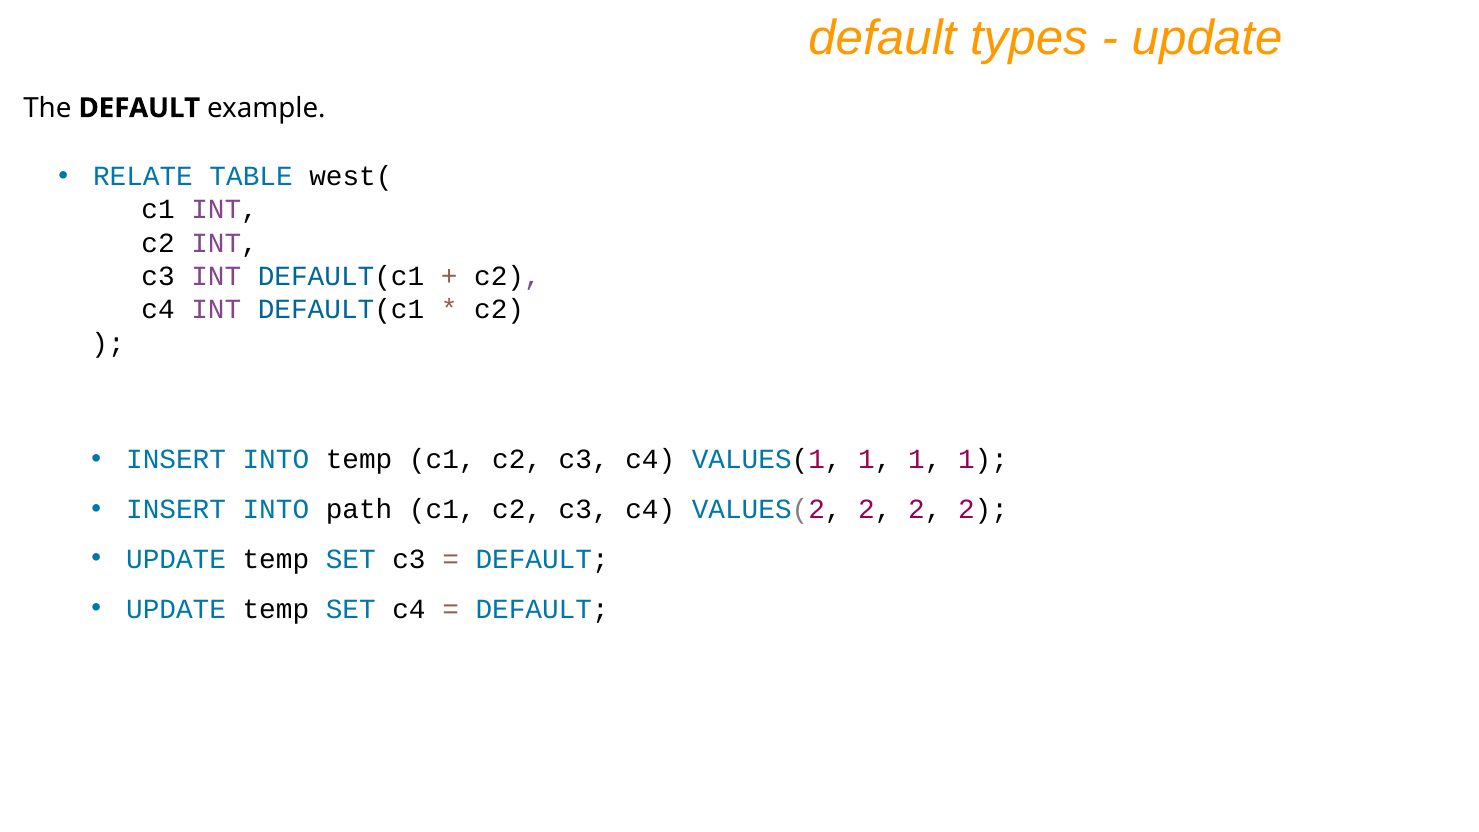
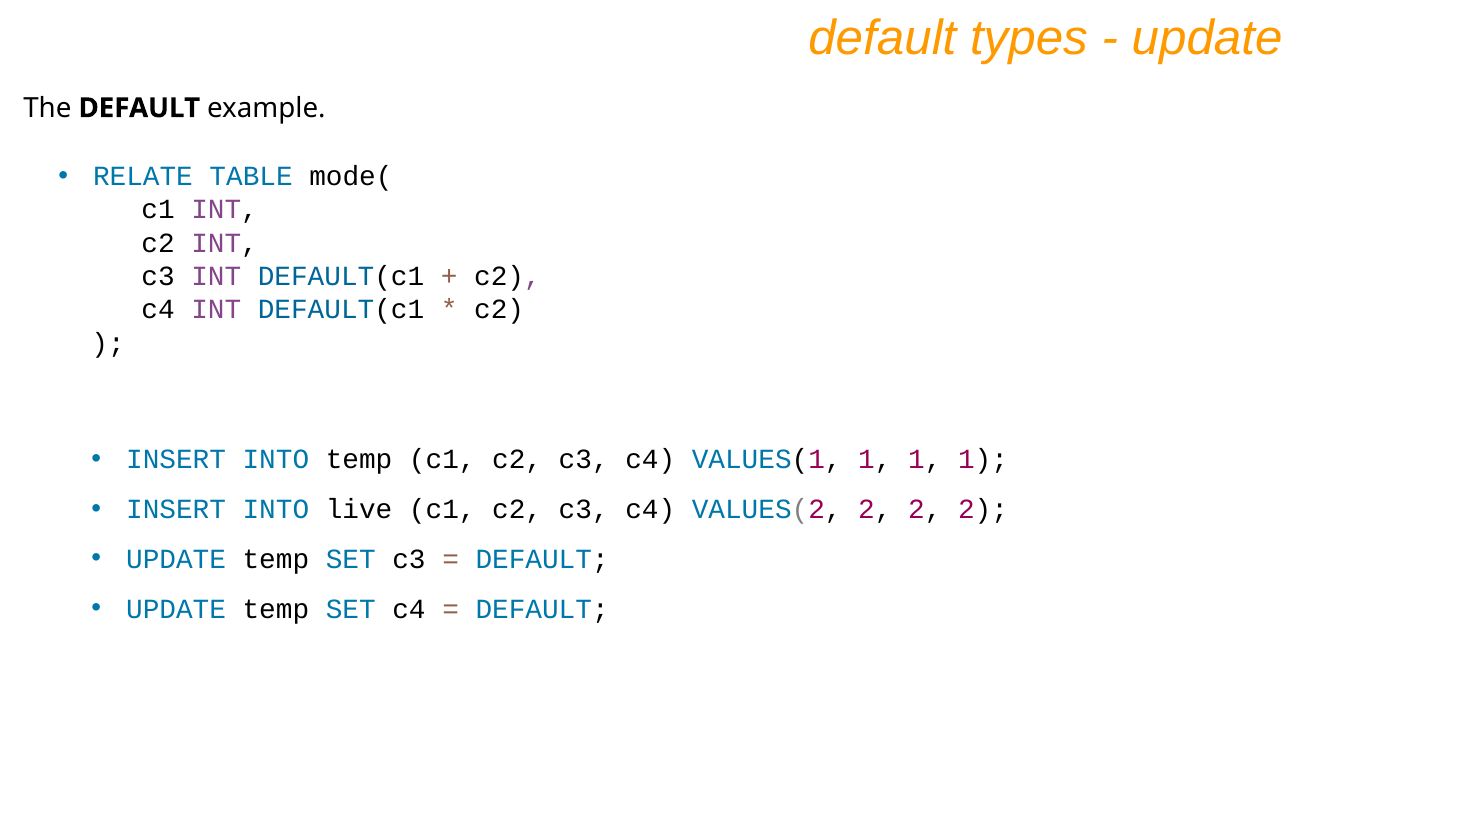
west(: west( -> mode(
path: path -> live
